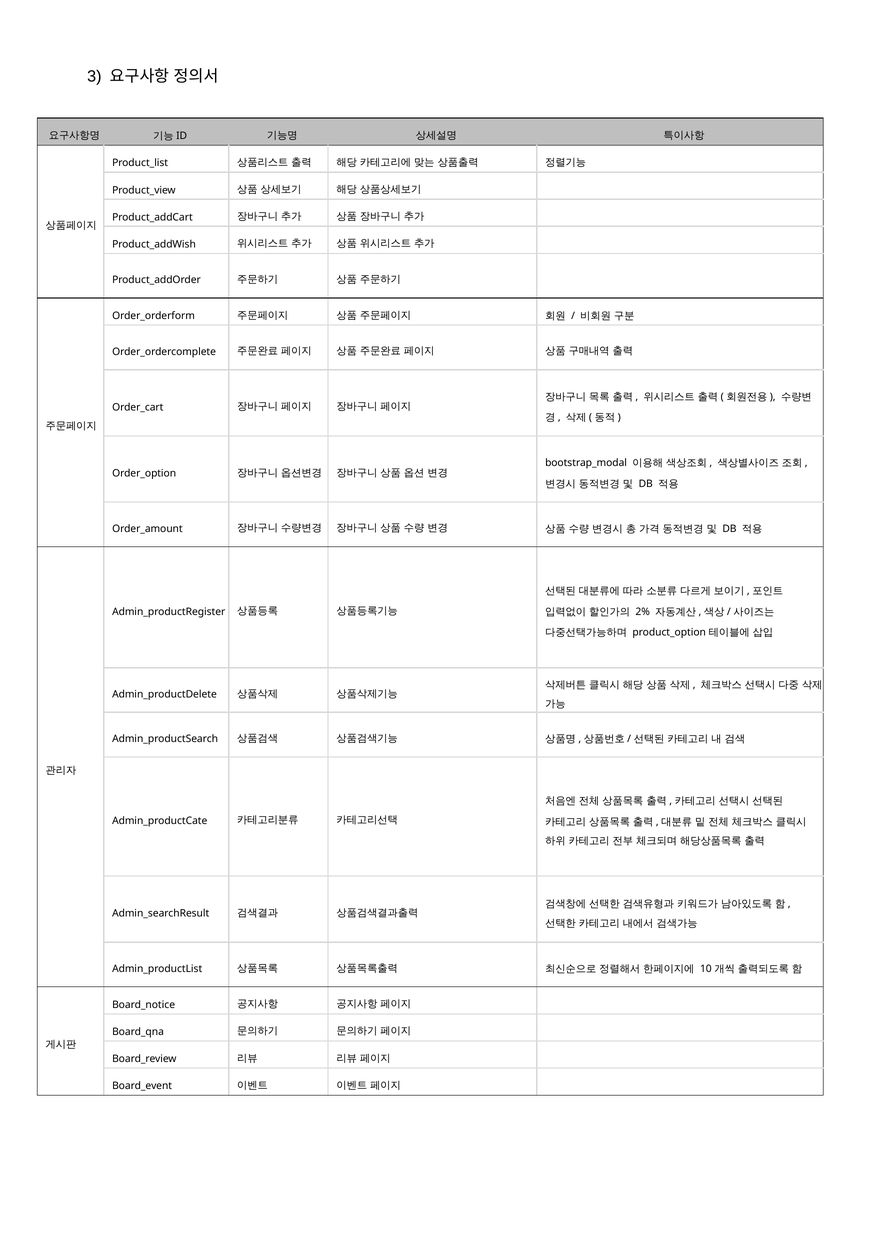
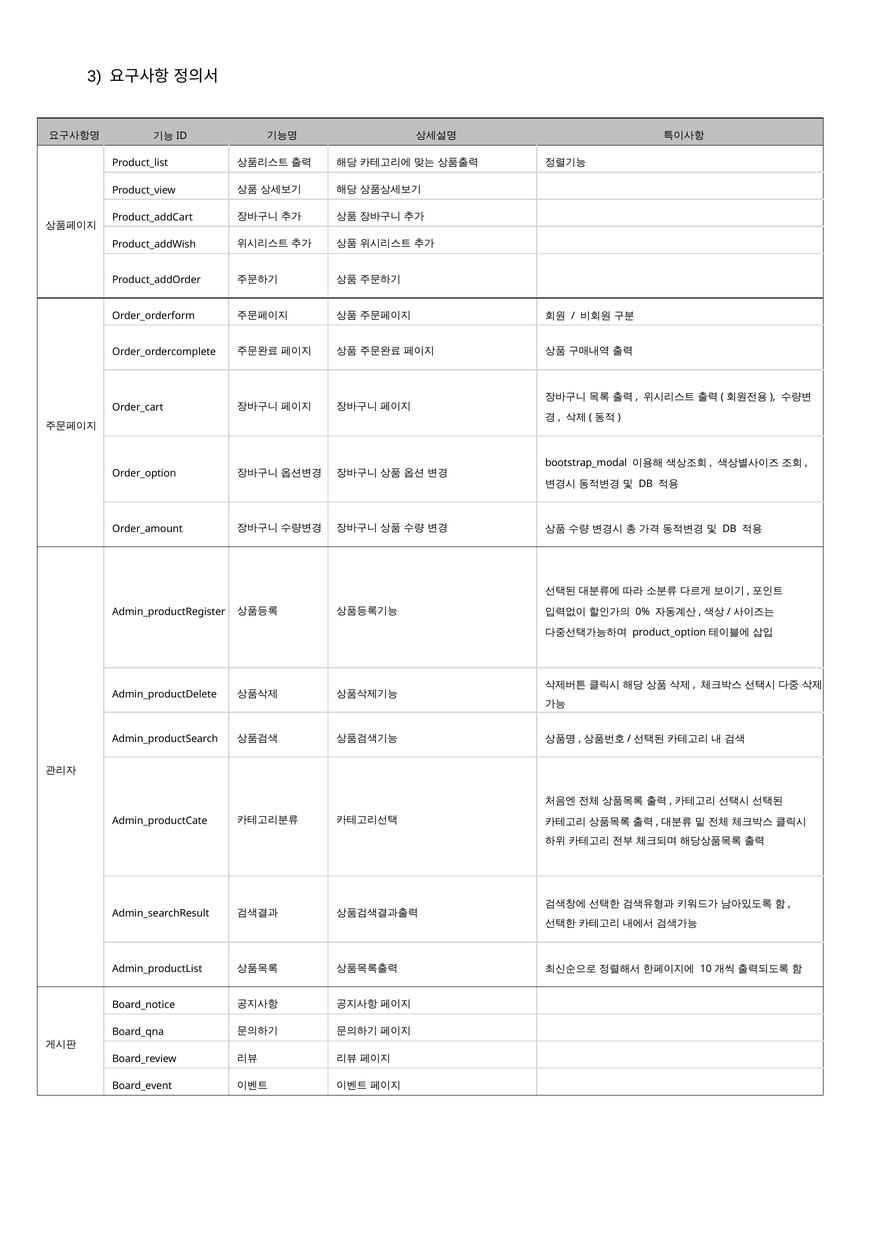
2%: 2% -> 0%
